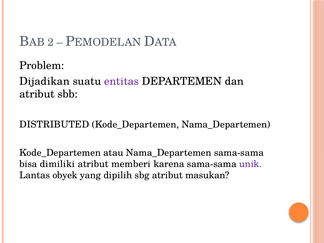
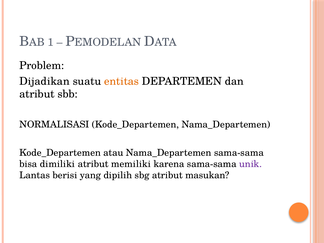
2: 2 -> 1
entitas colour: purple -> orange
DISTRIBUTED: DISTRIBUTED -> NORMALISASI
memberi: memberi -> memiliki
obyek: obyek -> berisi
